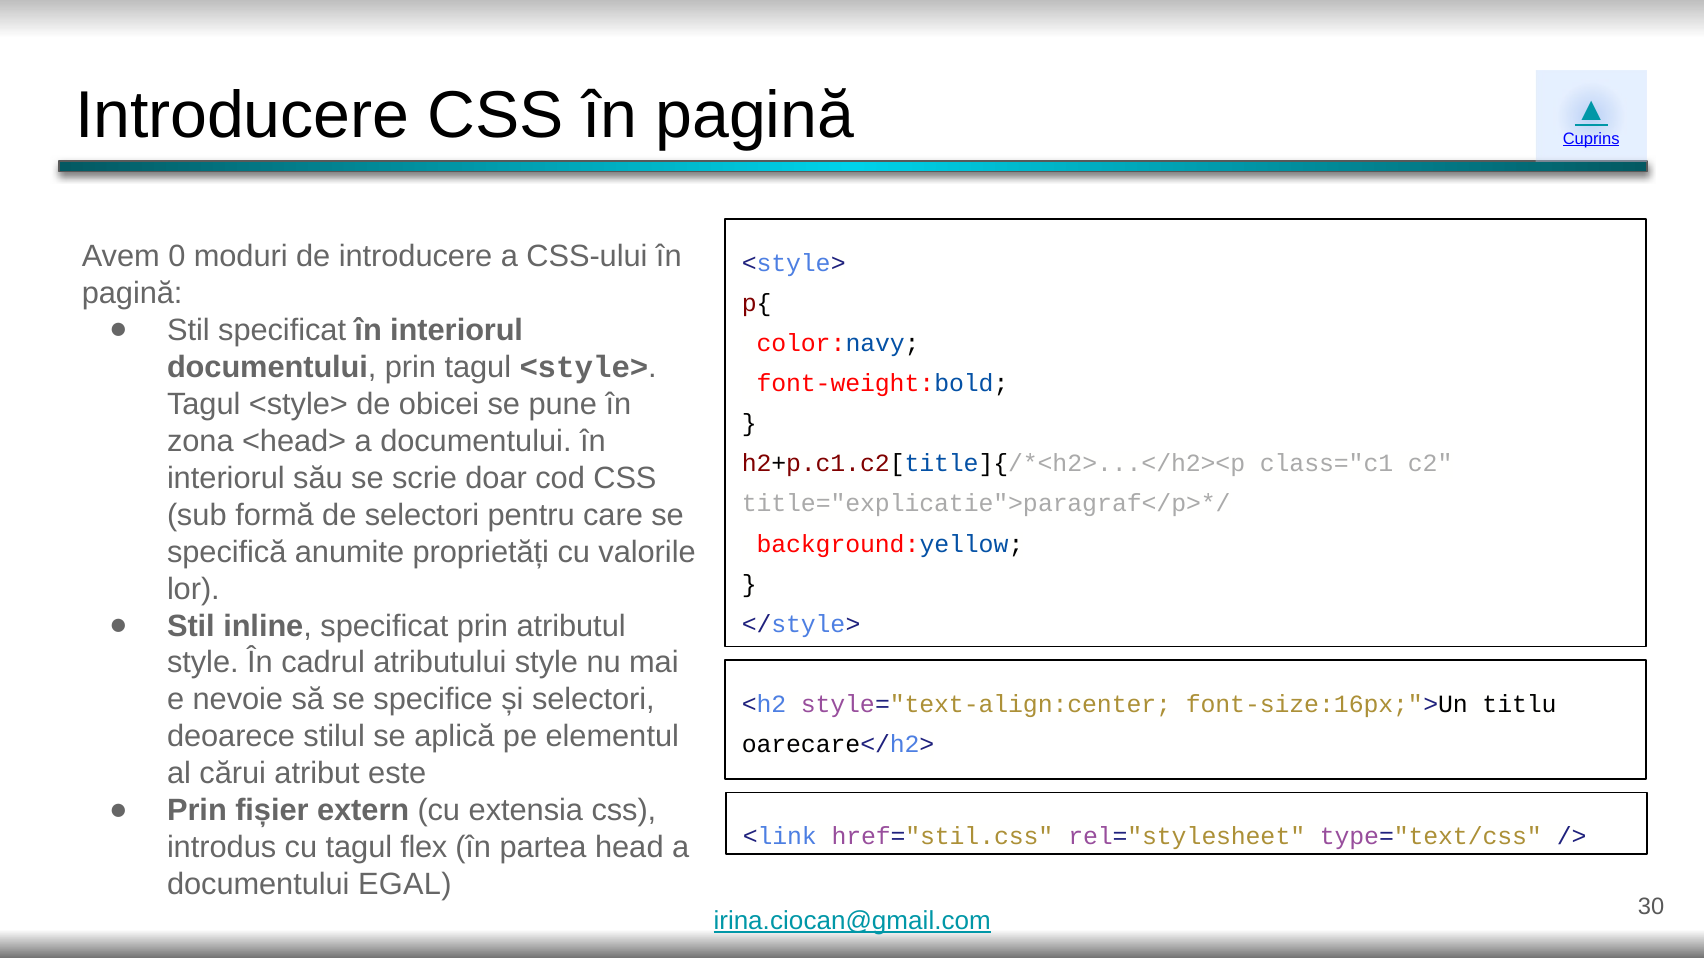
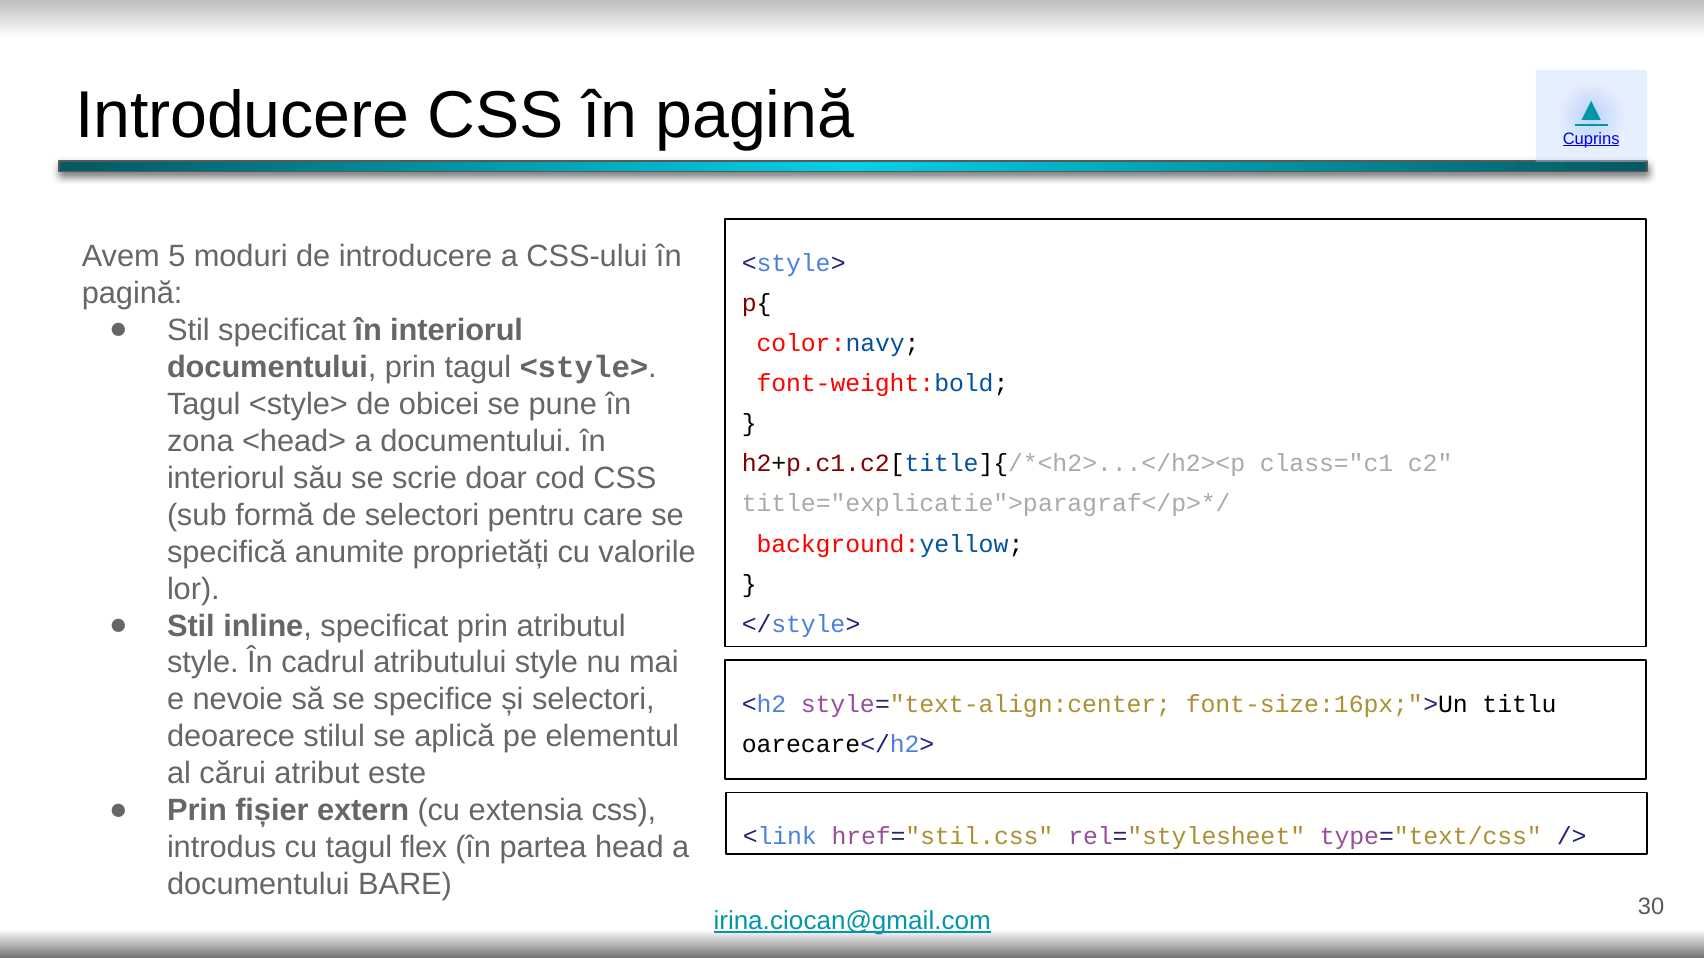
0: 0 -> 5
EGAL: EGAL -> BARE
